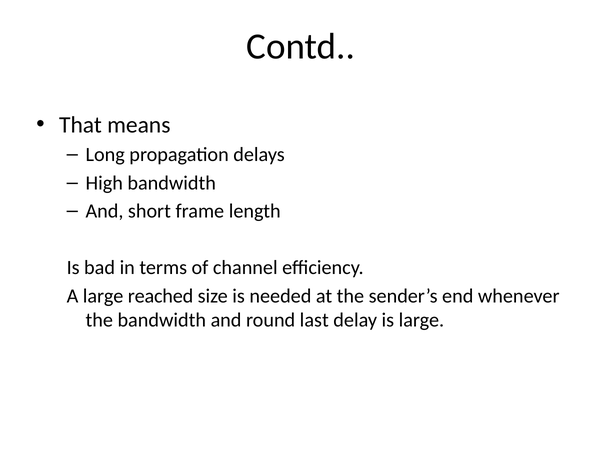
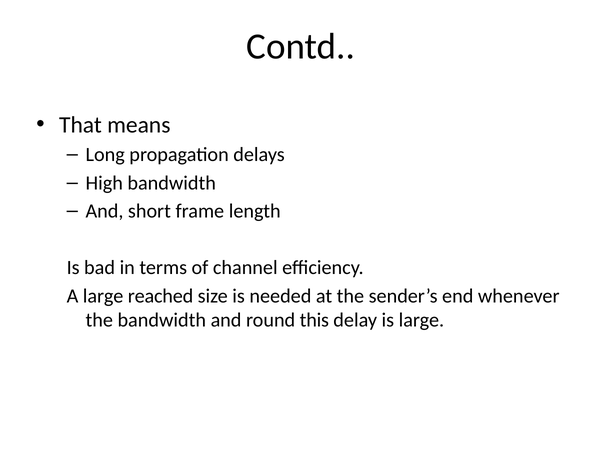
last: last -> this
